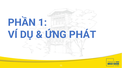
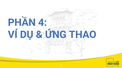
1: 1 -> 4
PHÁT: PHÁT -> THAO
